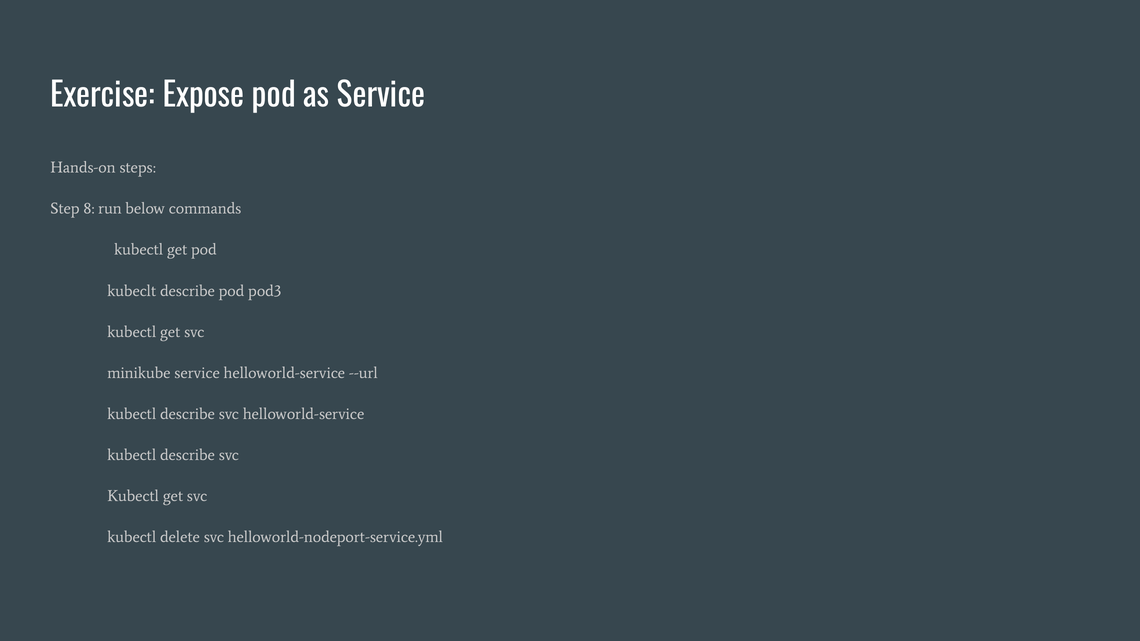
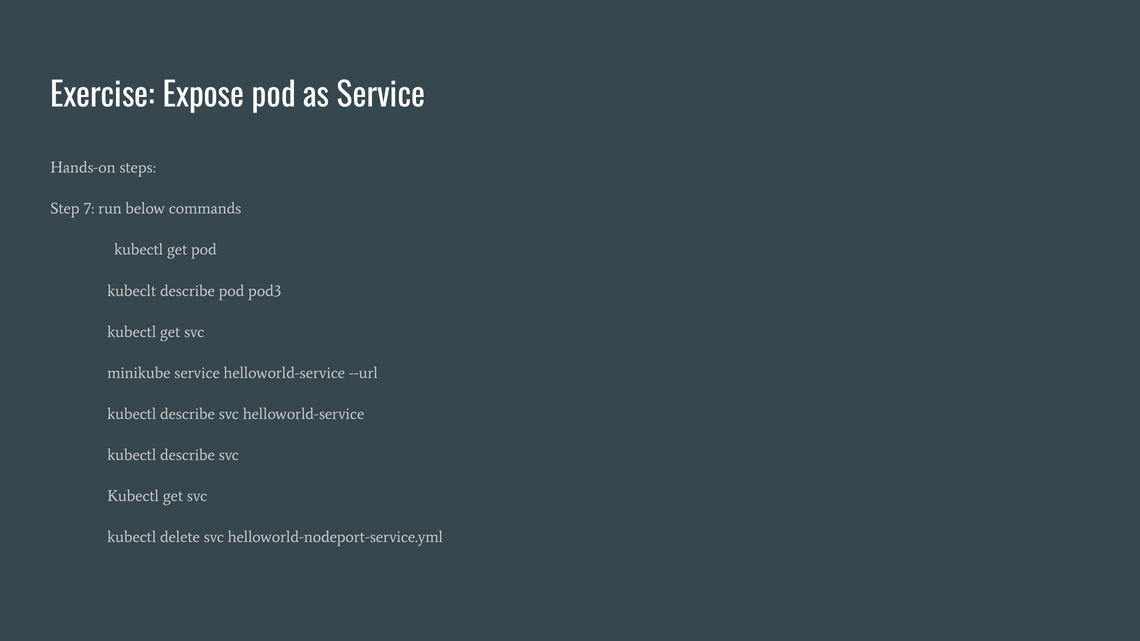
8: 8 -> 7
